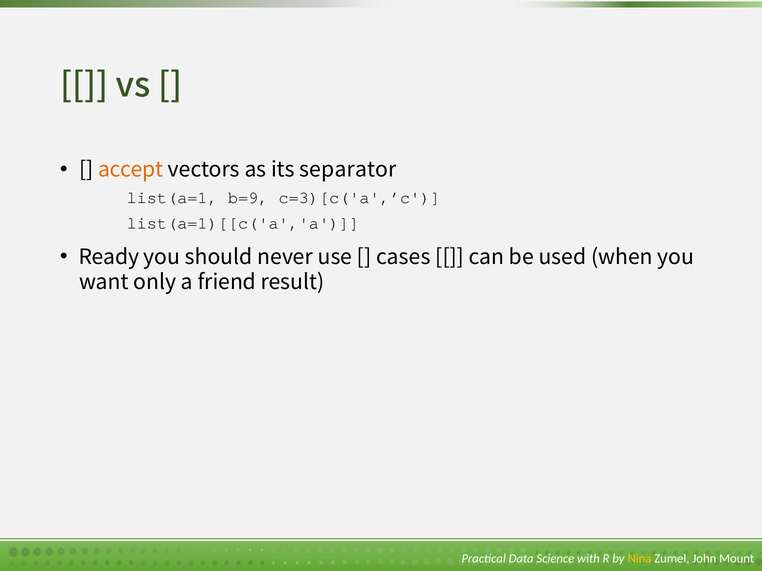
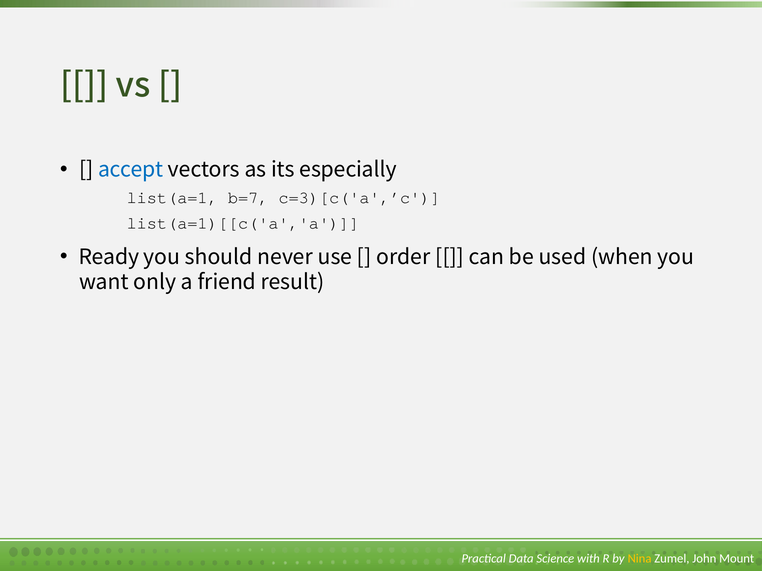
accept colour: orange -> blue
separator: separator -> especially
b=9: b=9 -> b=7
cases: cases -> order
